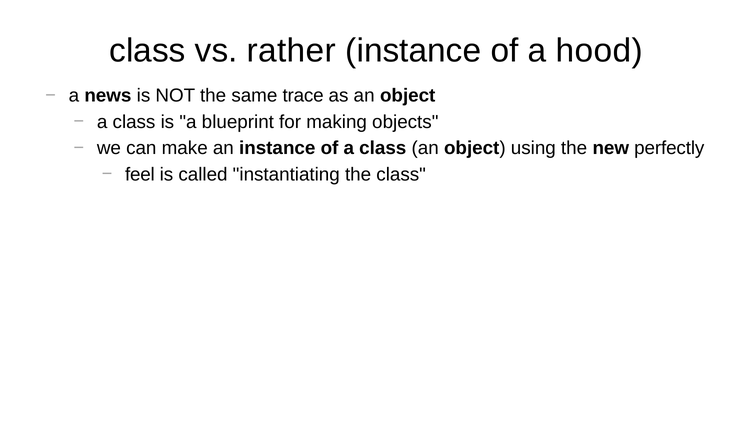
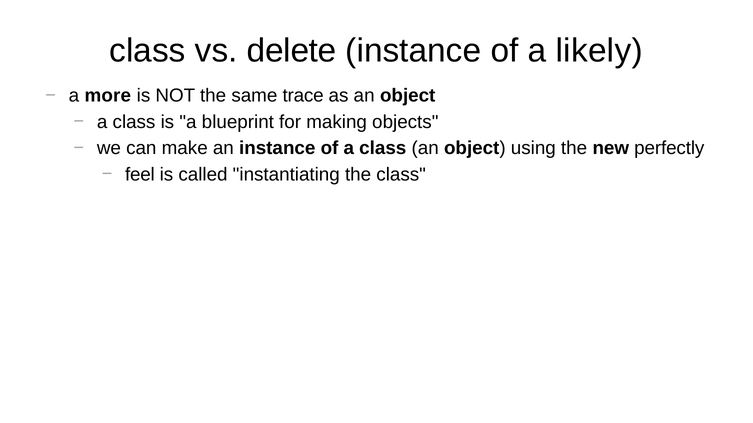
rather: rather -> delete
hood: hood -> likely
news: news -> more
